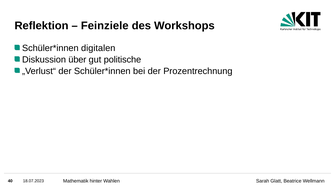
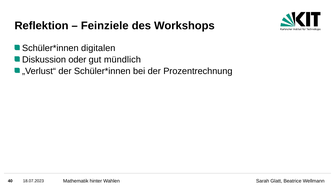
über: über -> oder
politische: politische -> mündlich
